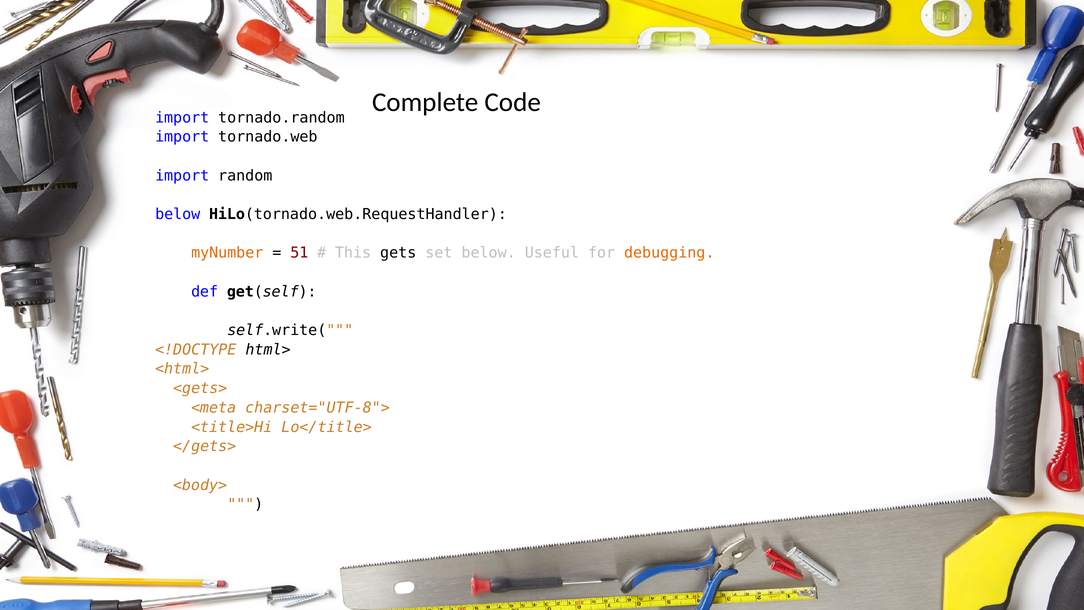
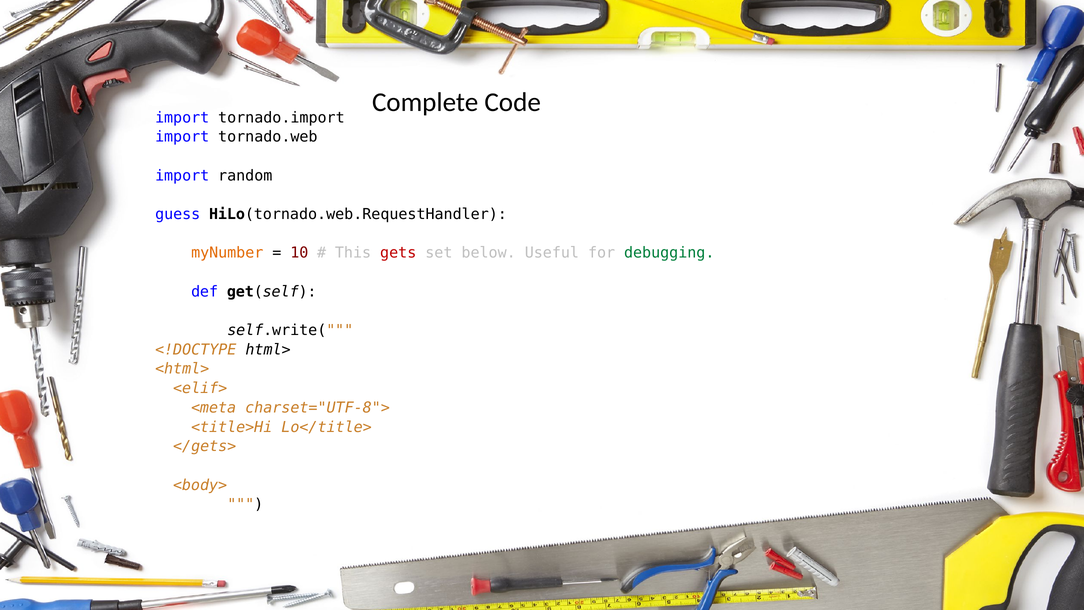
tornado.random: tornado.random -> tornado.import
below at (178, 214): below -> guess
51: 51 -> 10
gets colour: black -> red
debugging colour: orange -> green
<gets>: <gets> -> <elif>
